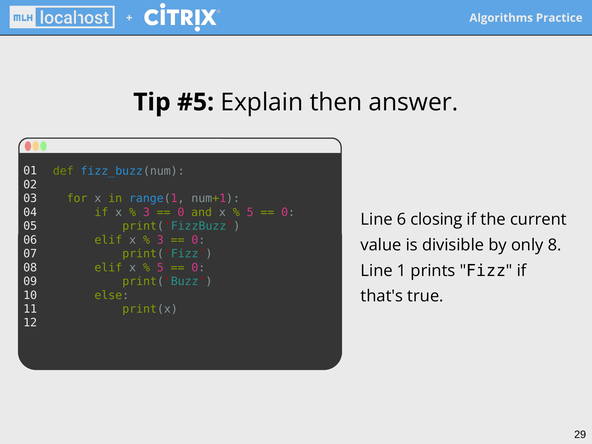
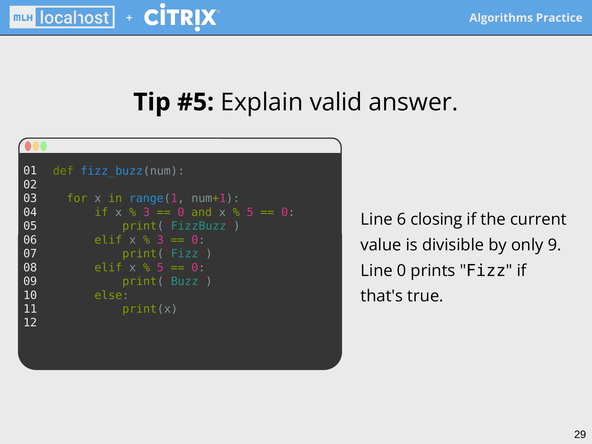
then: then -> valid
8: 8 -> 9
Line 1: 1 -> 0
